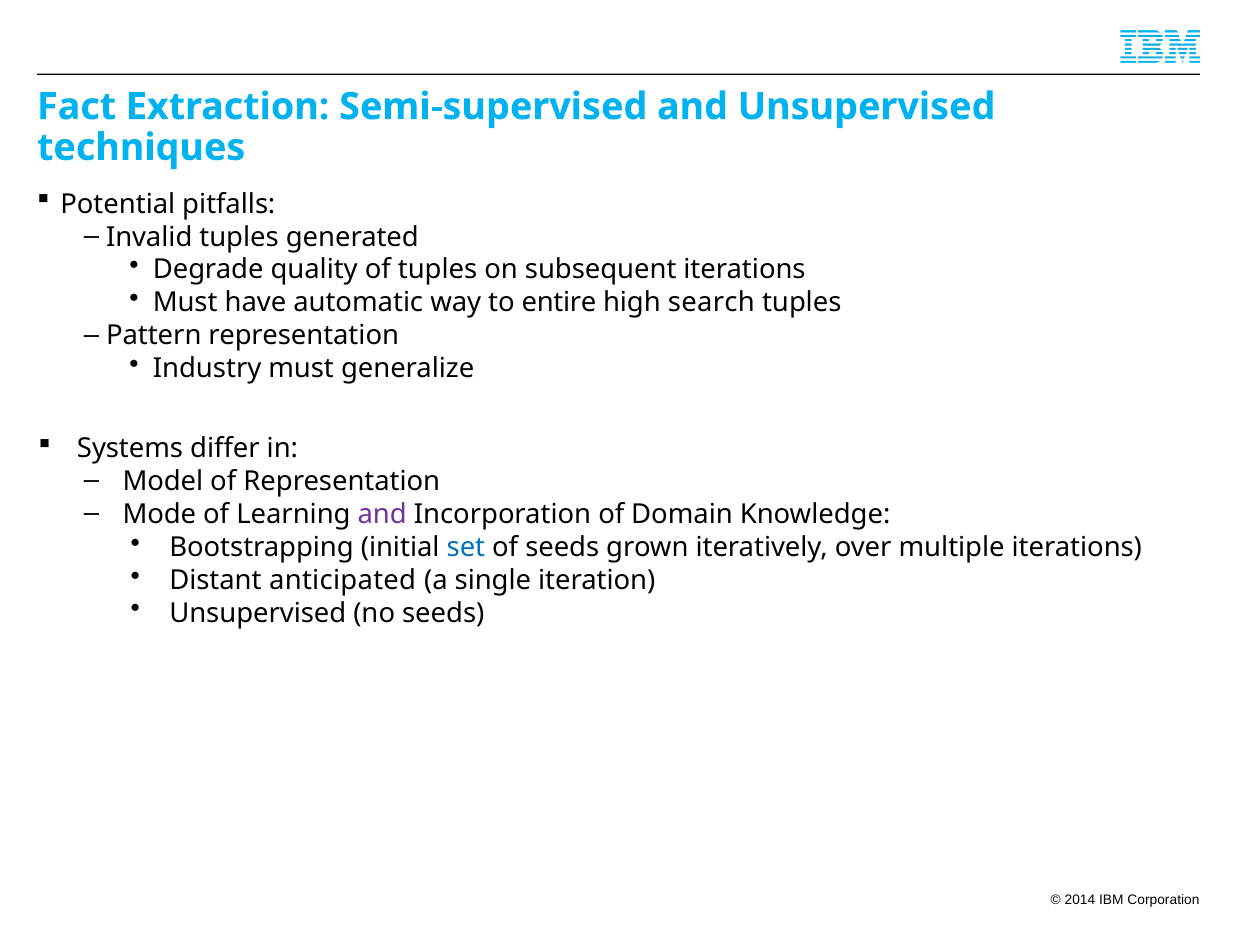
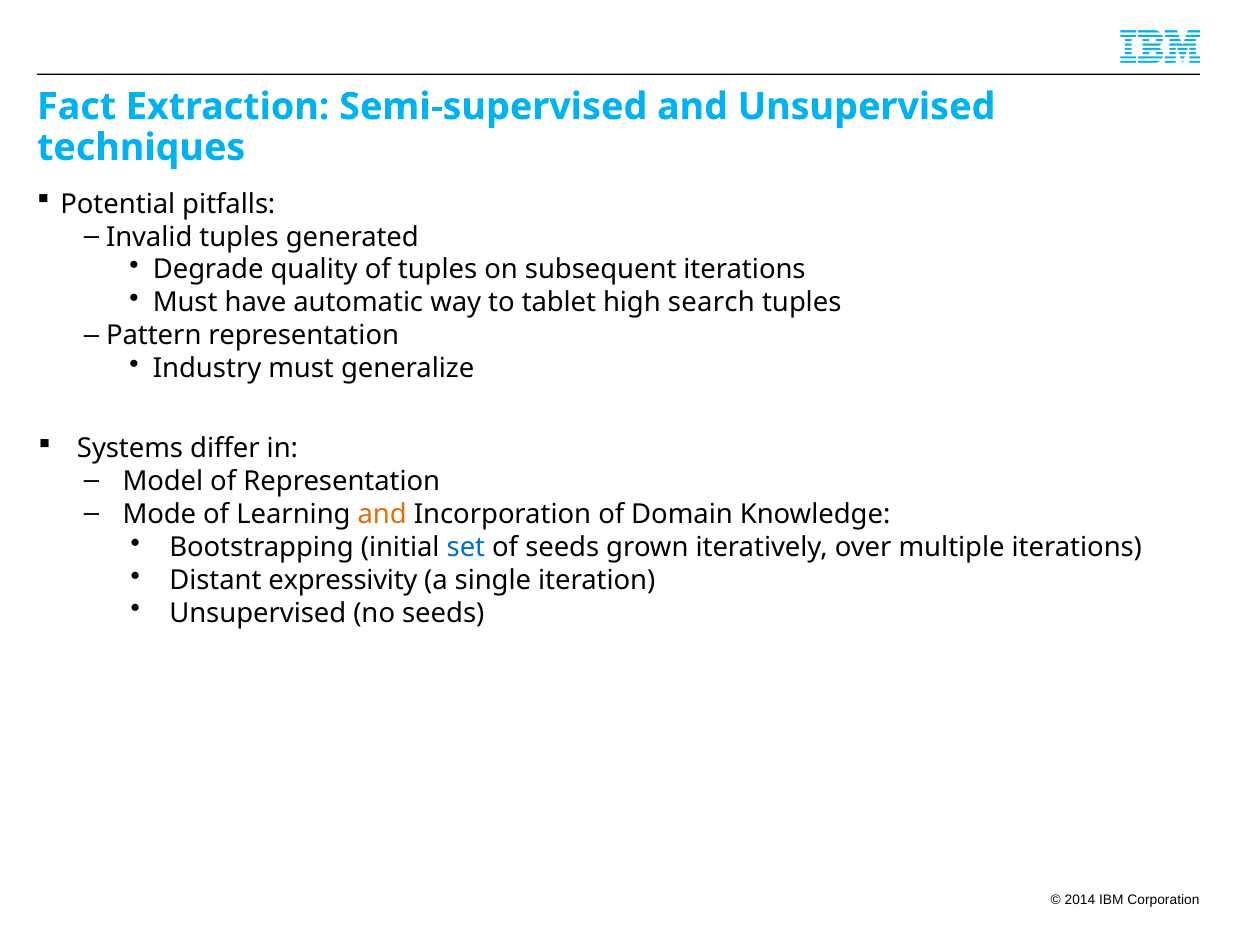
entire: entire -> tablet
and at (382, 514) colour: purple -> orange
anticipated: anticipated -> expressivity
